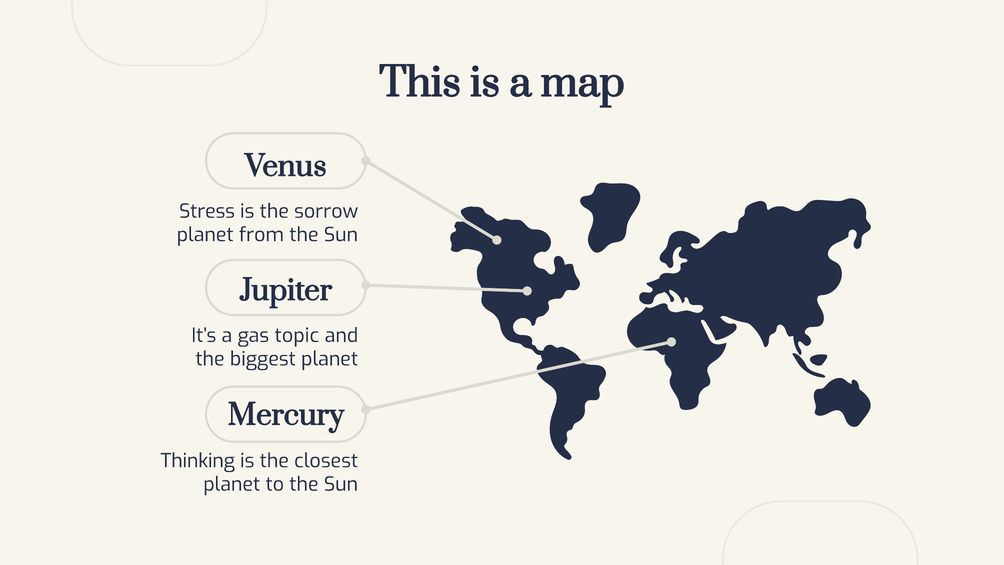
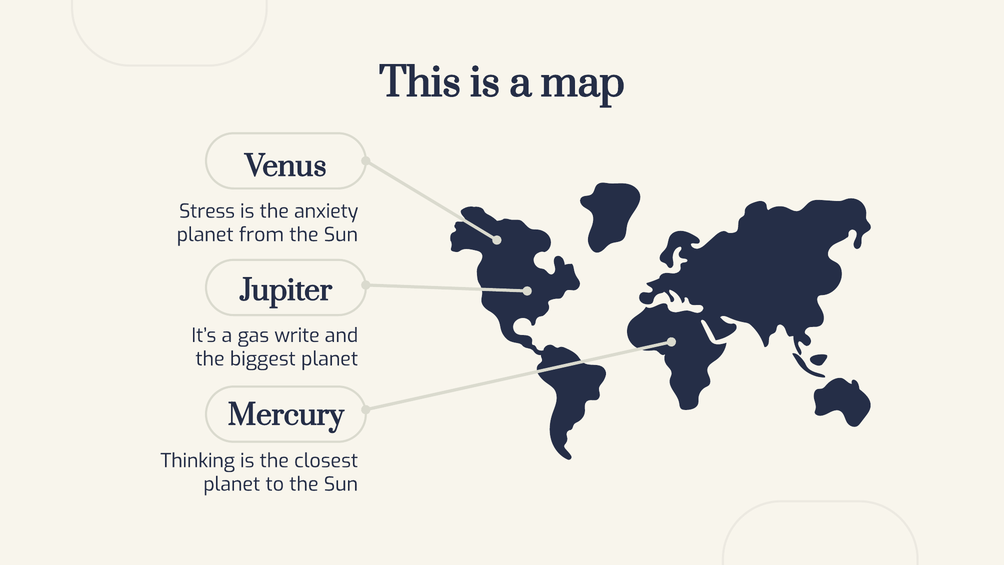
sorrow: sorrow -> anxiety
topic: topic -> write
